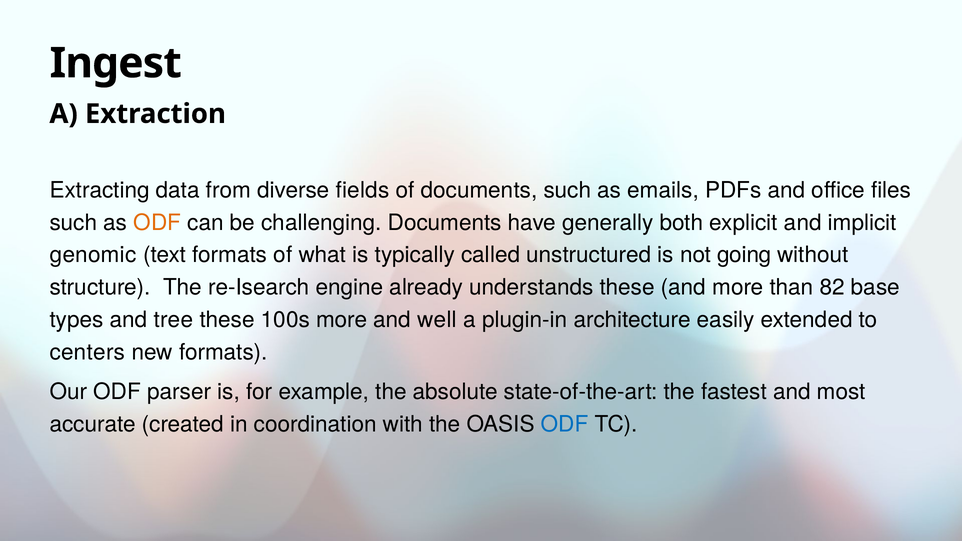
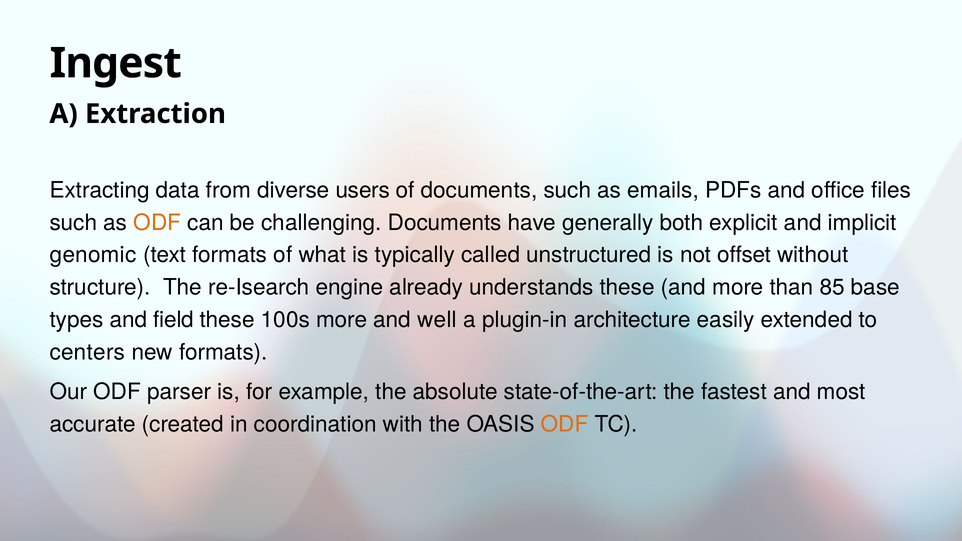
fields: fields -> users
going: going -> offset
82: 82 -> 85
tree: tree -> field
ODF at (565, 425) colour: blue -> orange
